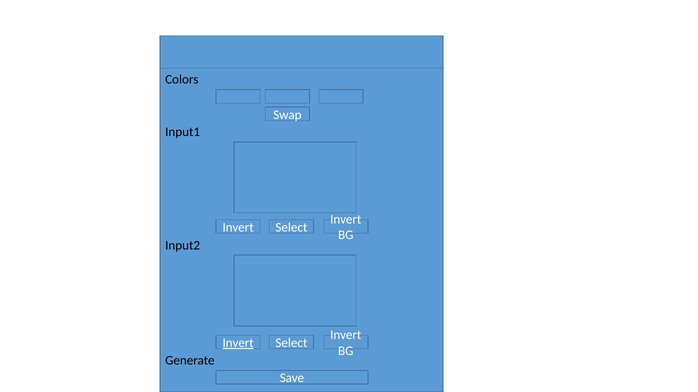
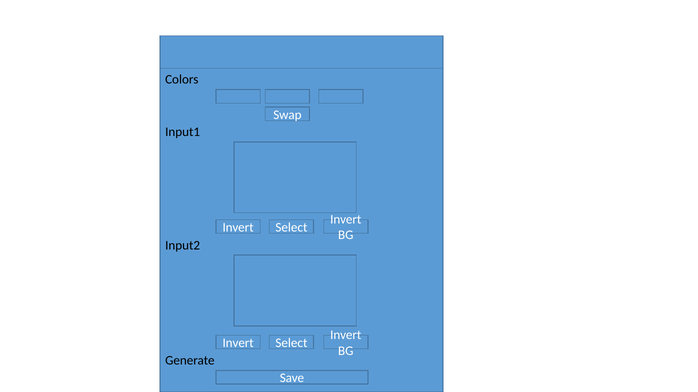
Invert at (238, 343) underline: present -> none
